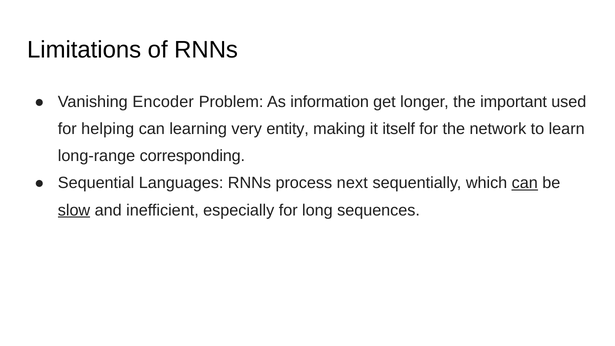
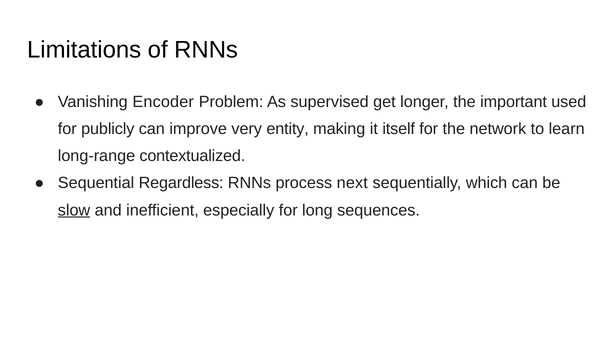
information: information -> supervised
helping: helping -> publicly
learning: learning -> improve
corresponding: corresponding -> contextualized
Languages: Languages -> Regardless
can at (525, 183) underline: present -> none
